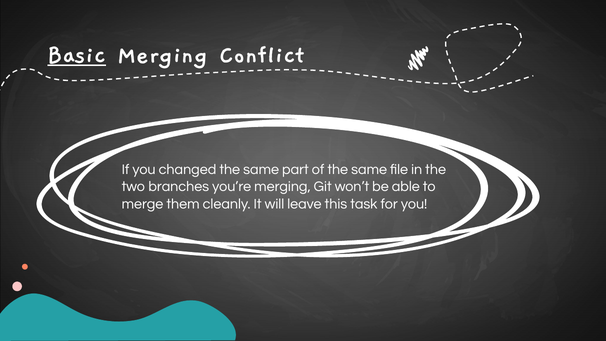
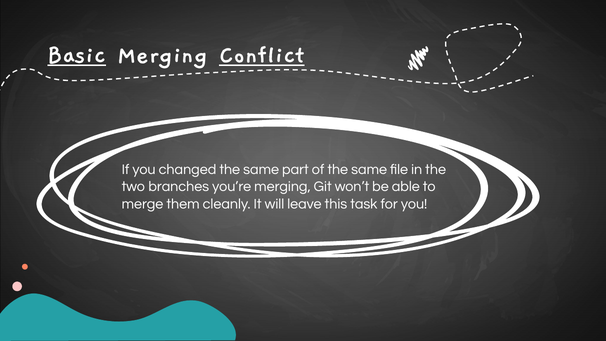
Conflict underline: none -> present
